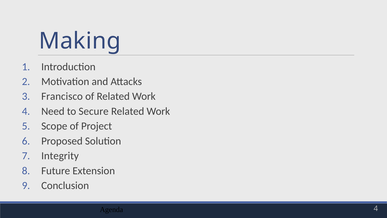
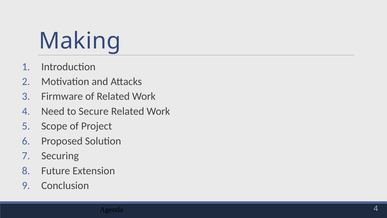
Francisco: Francisco -> Firmware
Integrity: Integrity -> Securing
